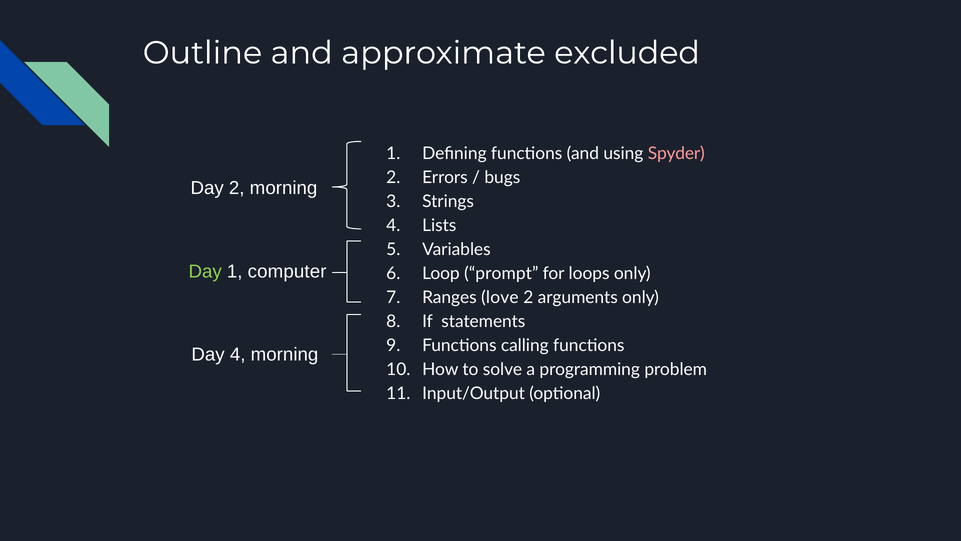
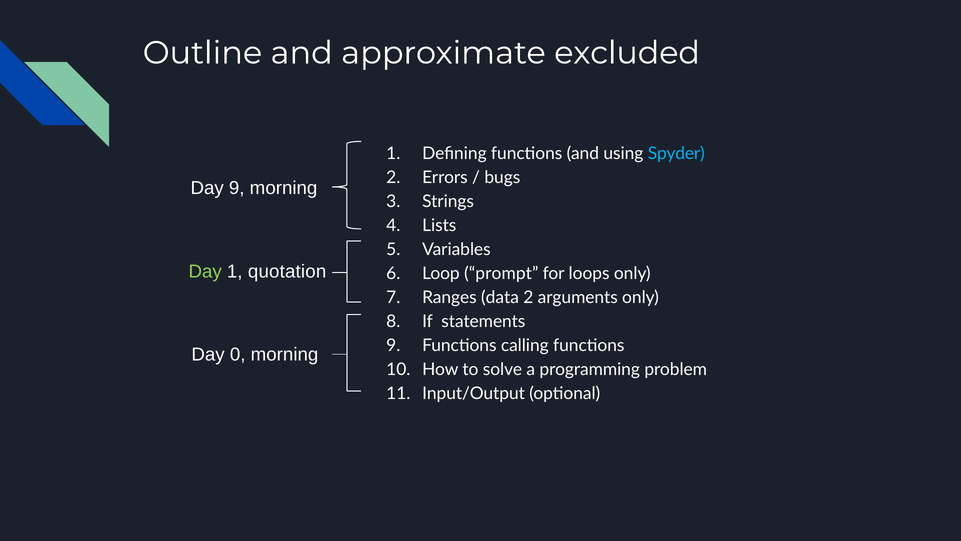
Spyder colour: pink -> light blue
Day 2: 2 -> 9
computer: computer -> quotation
love: love -> data
Day 4: 4 -> 0
